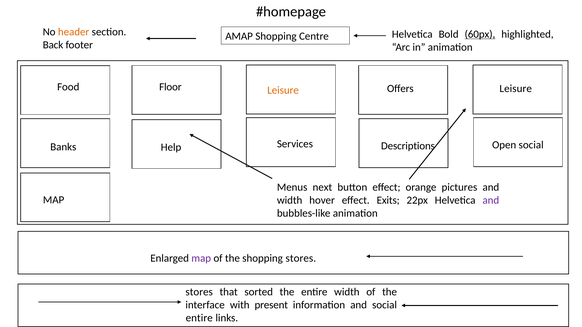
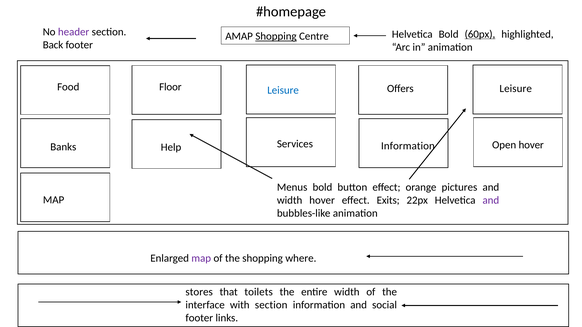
header colour: orange -> purple
Shopping at (276, 36) underline: none -> present
Leisure at (283, 90) colour: orange -> blue
Descriptions at (408, 146): Descriptions -> Information
Open social: social -> hover
Menus next: next -> bold
shopping stores: stores -> where
sorted: sorted -> toilets
with present: present -> section
entire at (199, 318): entire -> footer
